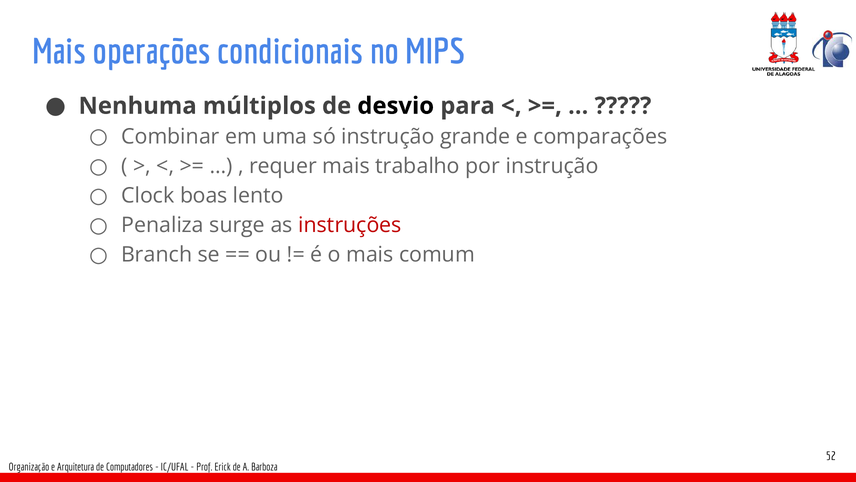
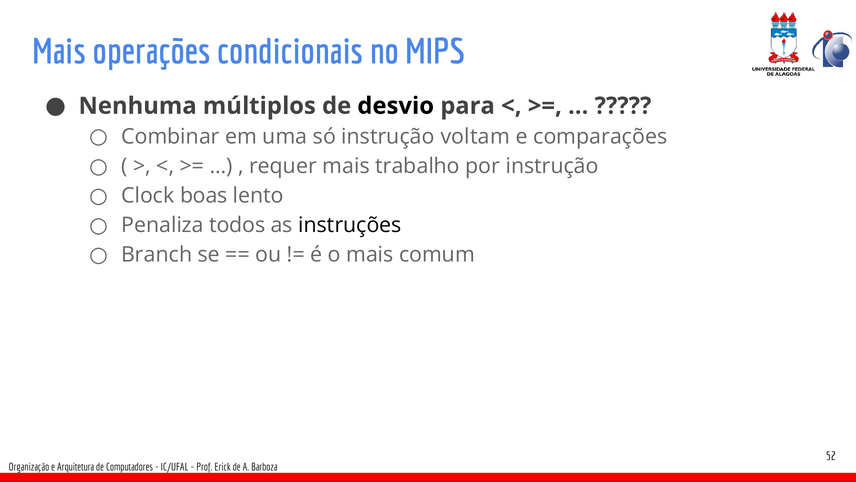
grande: grande -> voltam
surge: surge -> todos
instruções colour: red -> black
